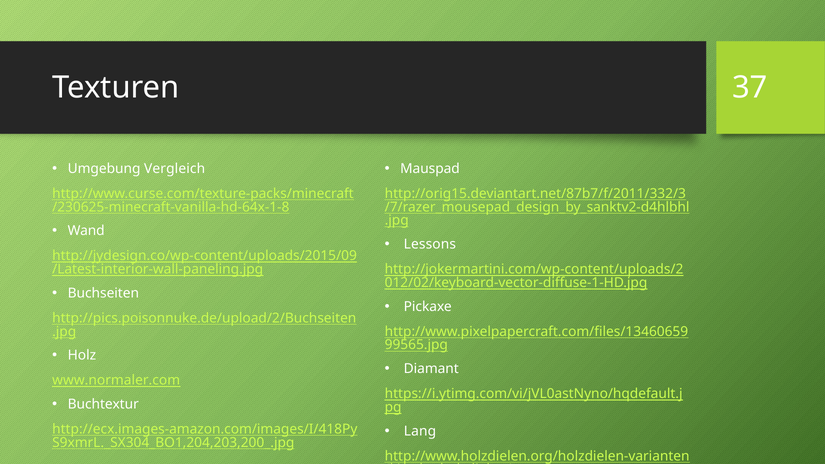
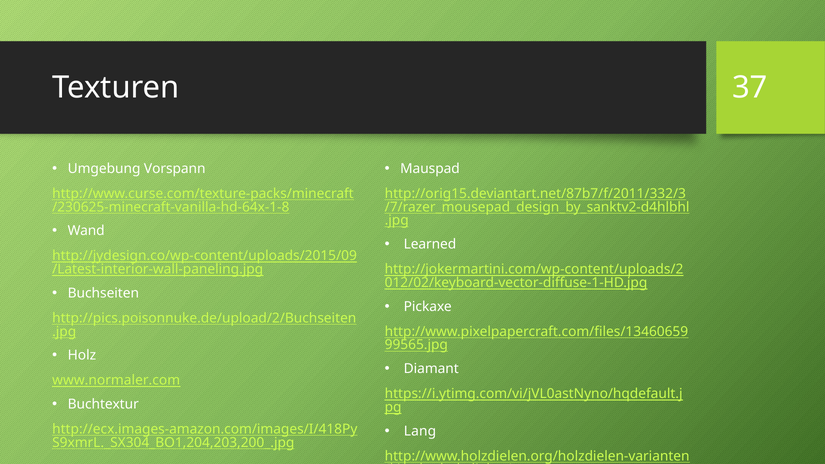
Vergleich: Vergleich -> Vorspann
Lessons: Lessons -> Learned
